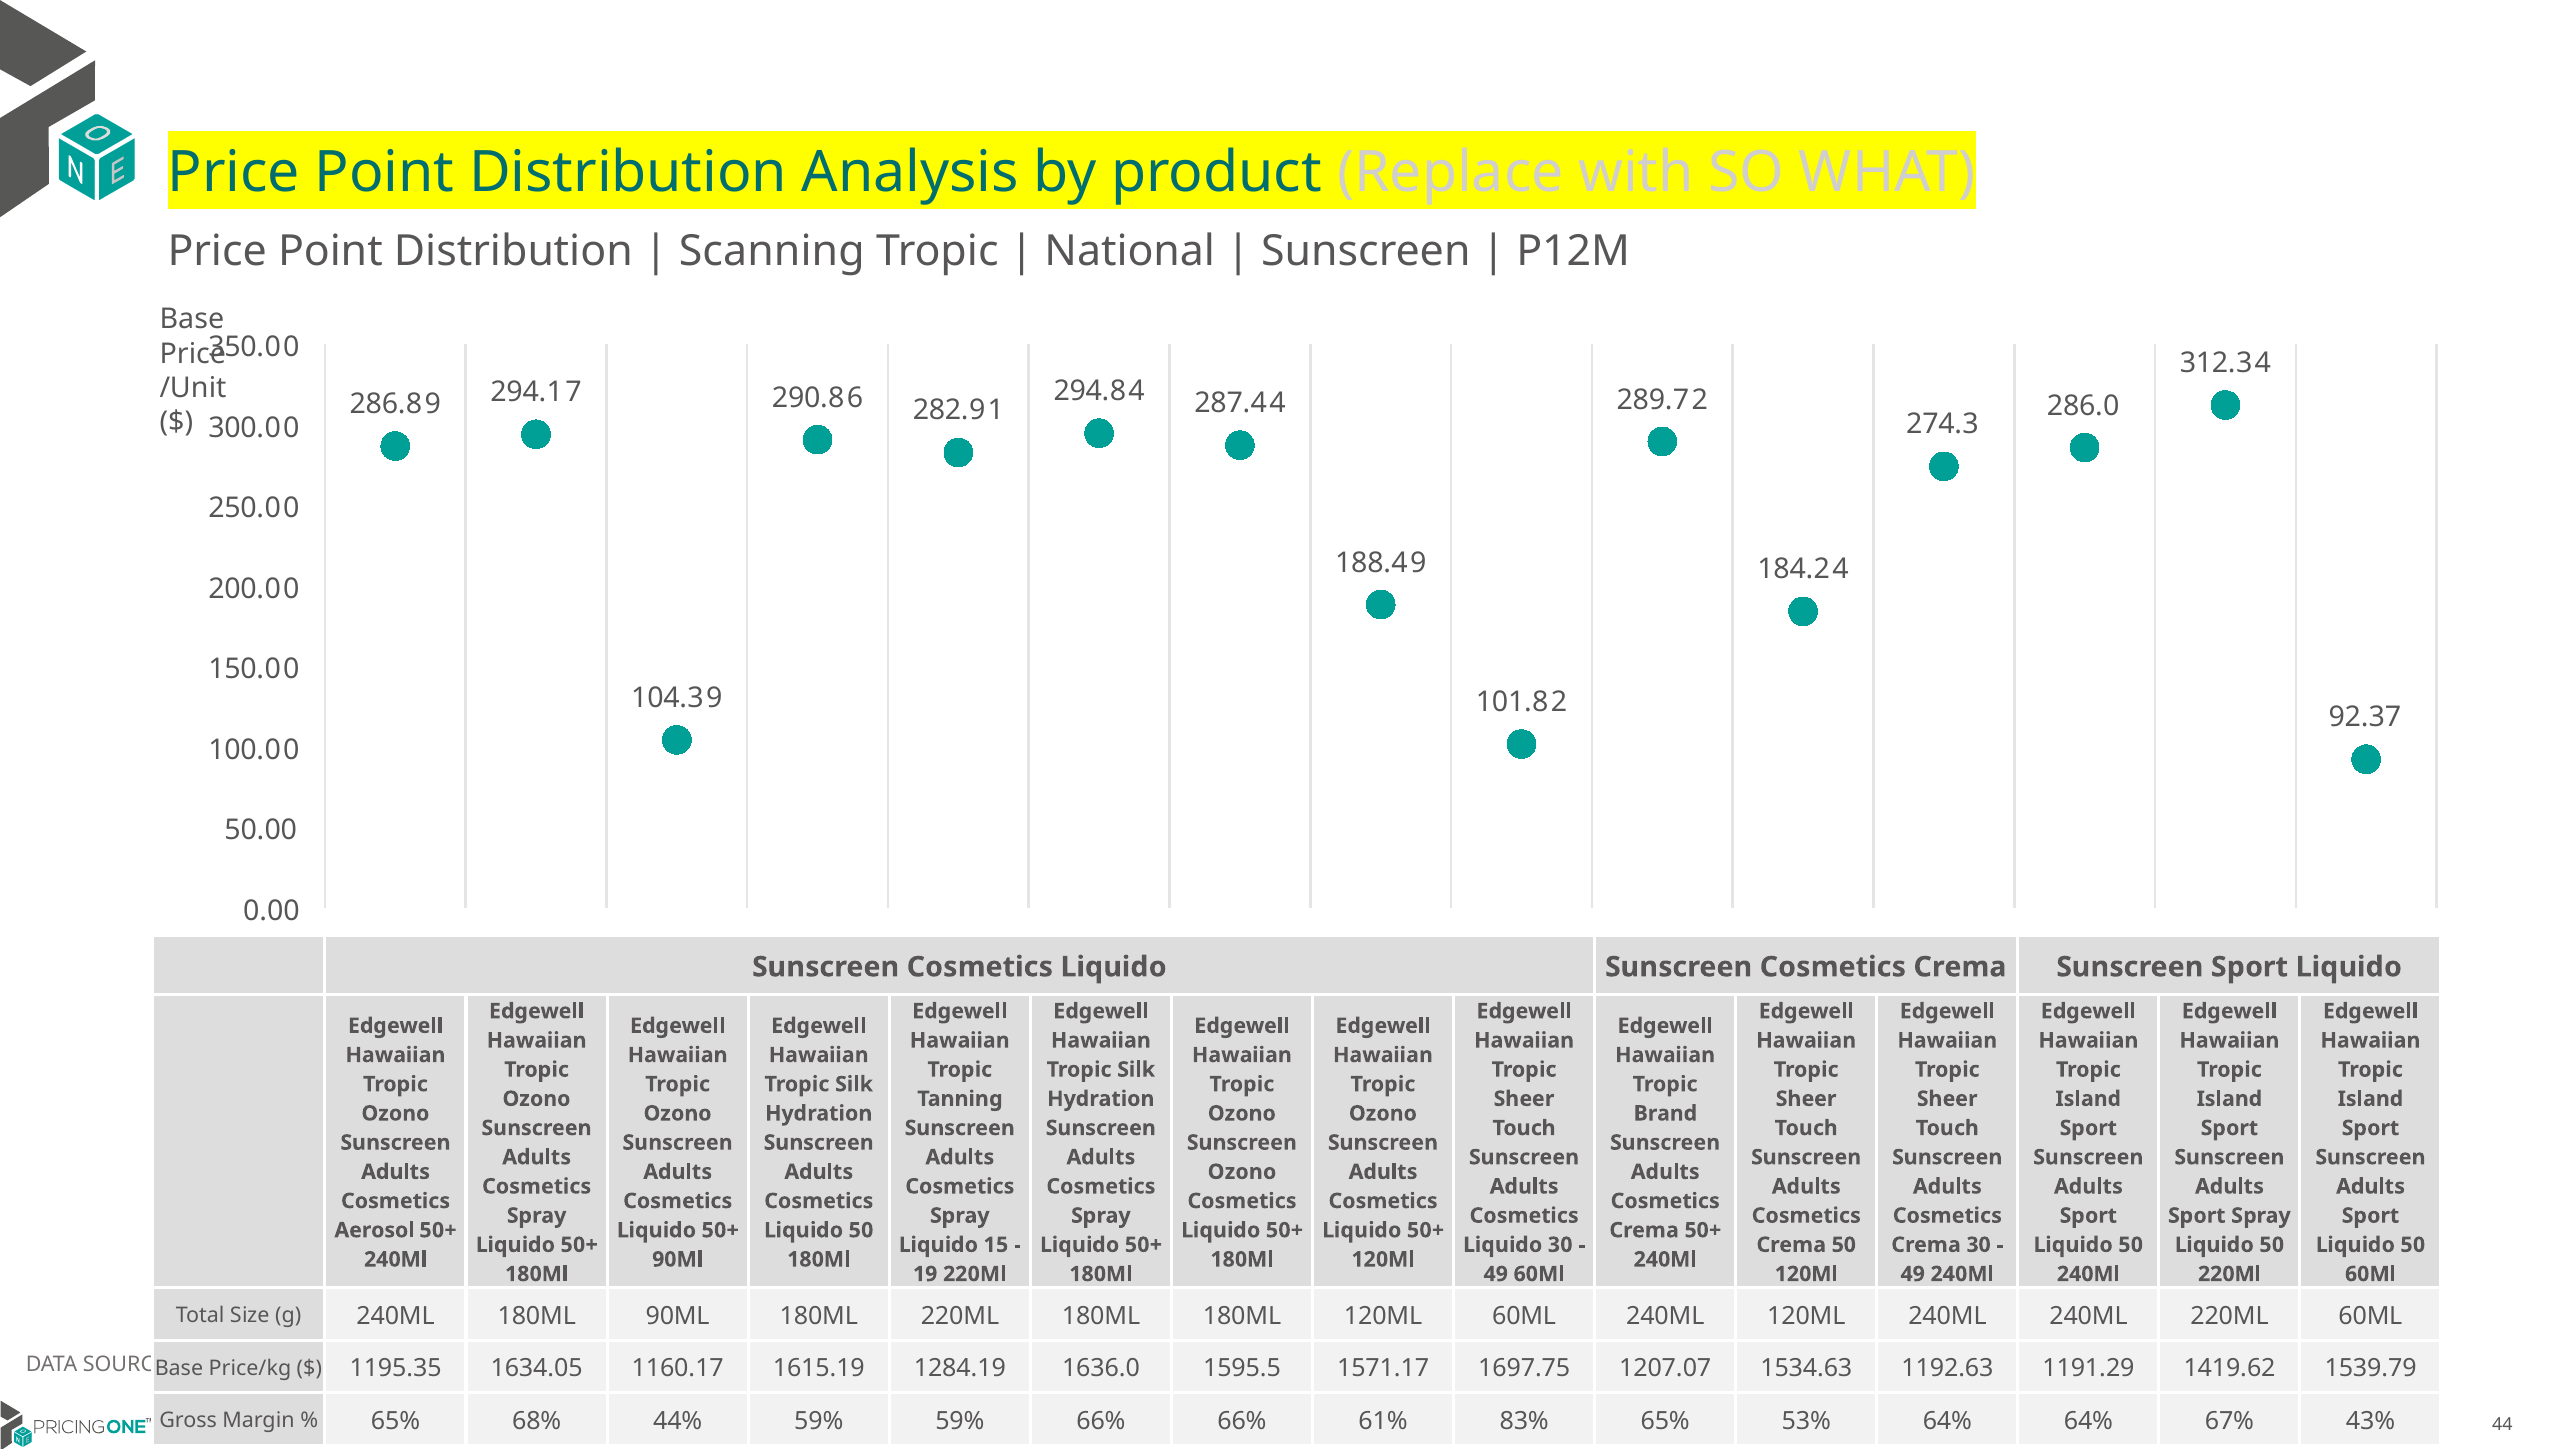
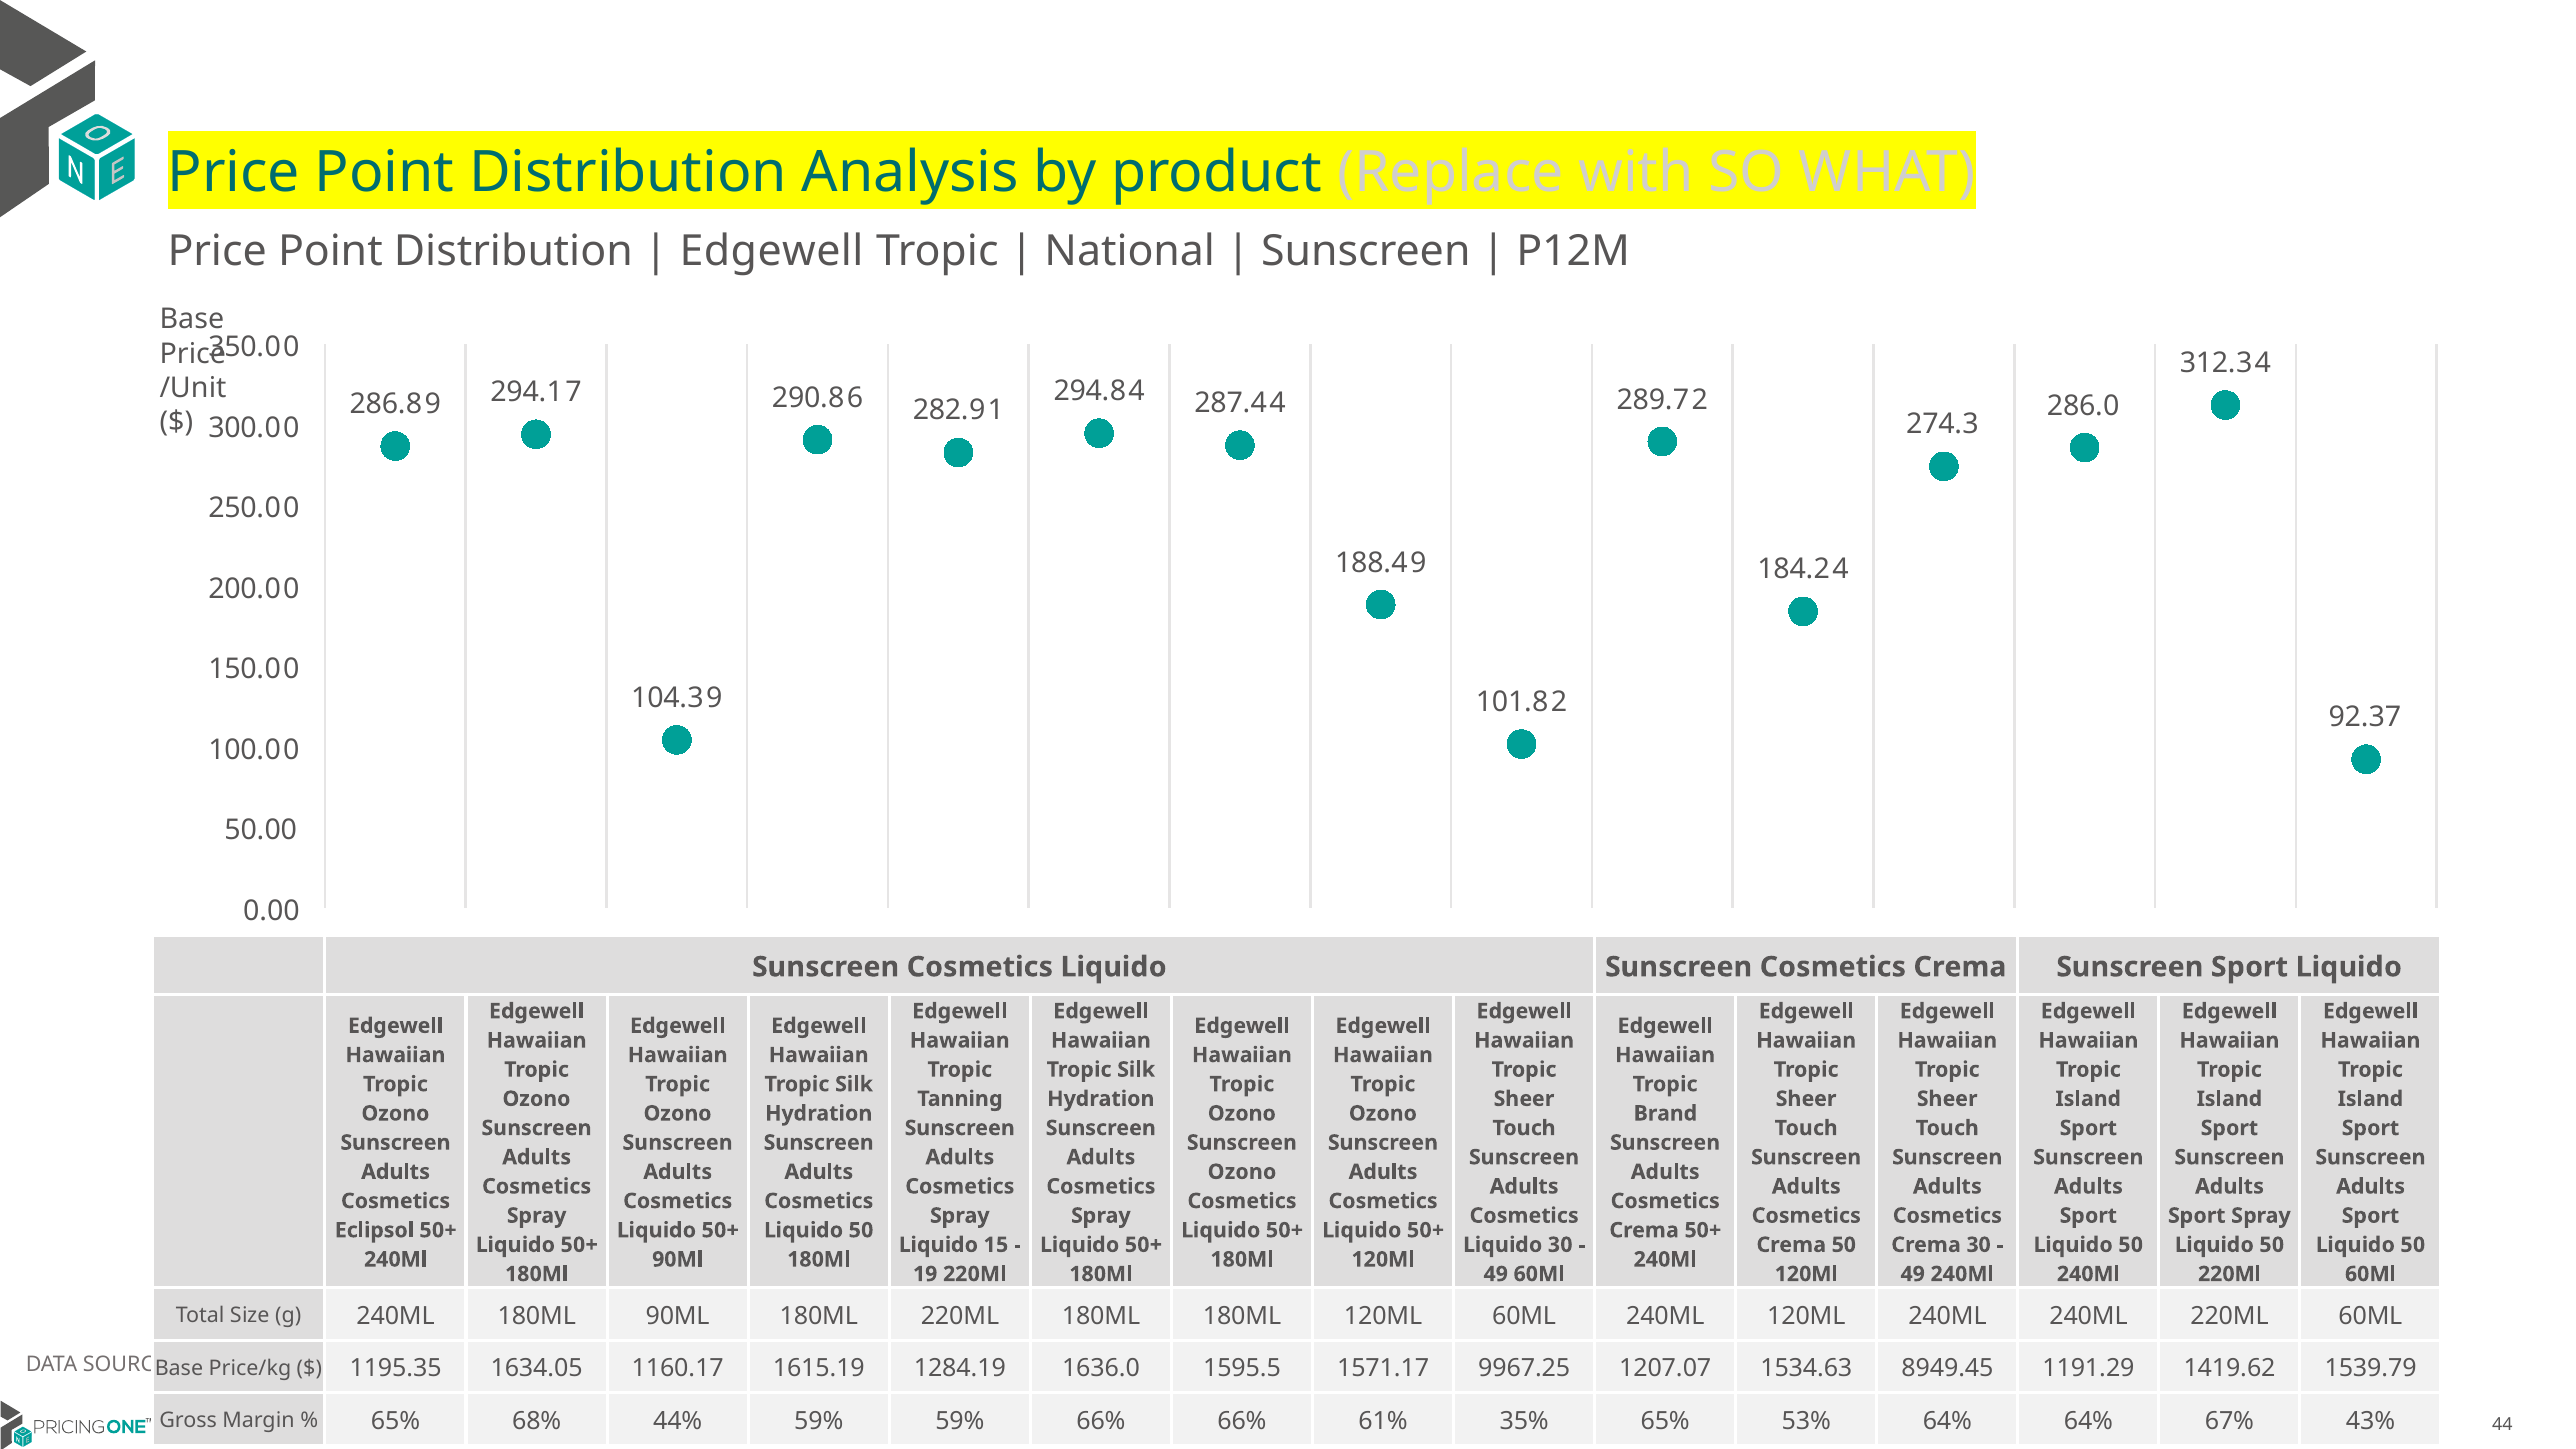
Scanning at (772, 251): Scanning -> Edgewell
Aerosol: Aerosol -> Eclipsol
1697.75: 1697.75 -> 9967.25
1192.63: 1192.63 -> 8949.45
83%: 83% -> 35%
